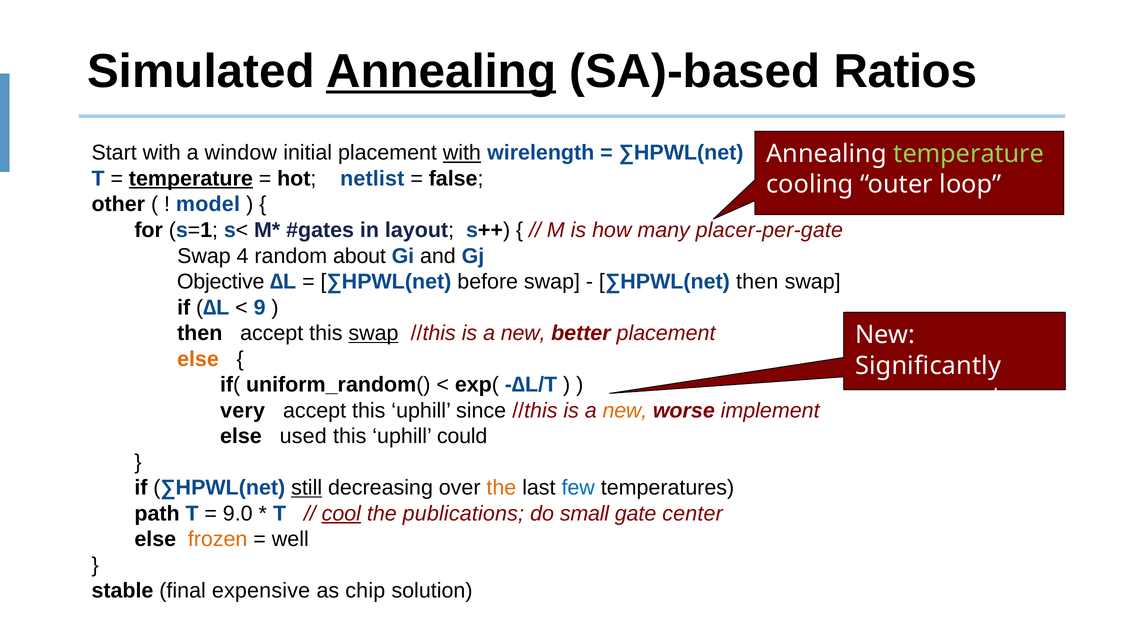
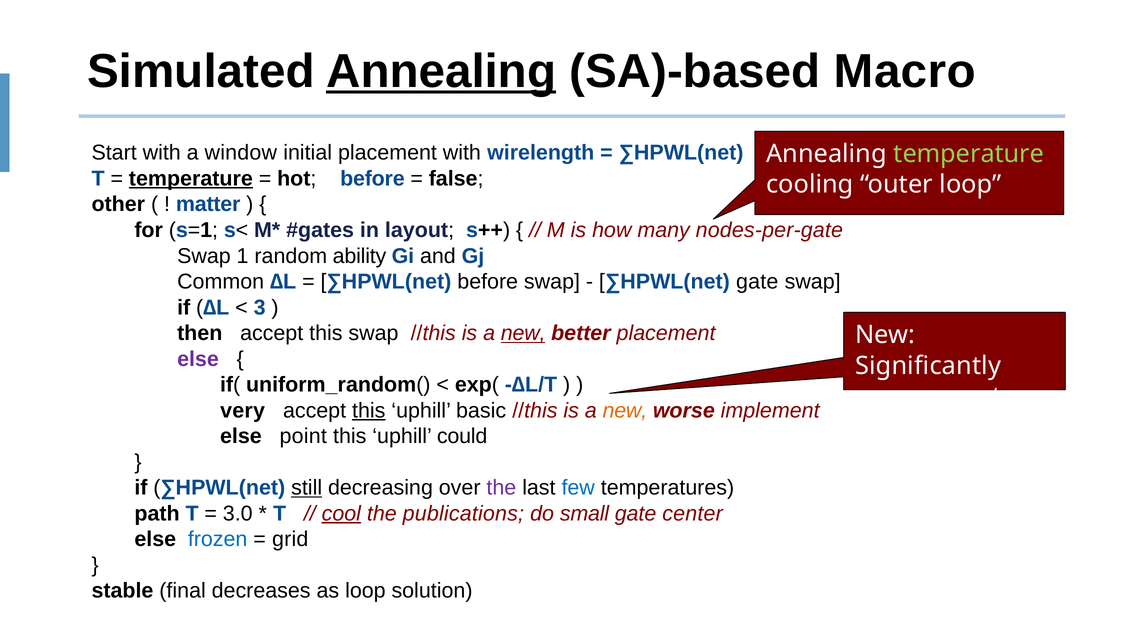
Ratios: Ratios -> Macro
with at (462, 153) underline: present -> none
hot netlist: netlist -> before
model: model -> matter
placer-per-gate: placer-per-gate -> nodes-per-gate
4: 4 -> 1
about: about -> ability
Objective: Objective -> Common
∑HPWL(net then: then -> gate
9: 9 -> 3
swap at (373, 333) underline: present -> none
new at (523, 333) underline: none -> present
else at (198, 359) colour: orange -> purple
this at (369, 410) underline: none -> present
since: since -> basic
used: used -> point
the at (501, 487) colour: orange -> purple
9.0: 9.0 -> 3.0
frozen colour: orange -> blue
well: well -> grid
expensive: expensive -> decreases
as chip: chip -> loop
